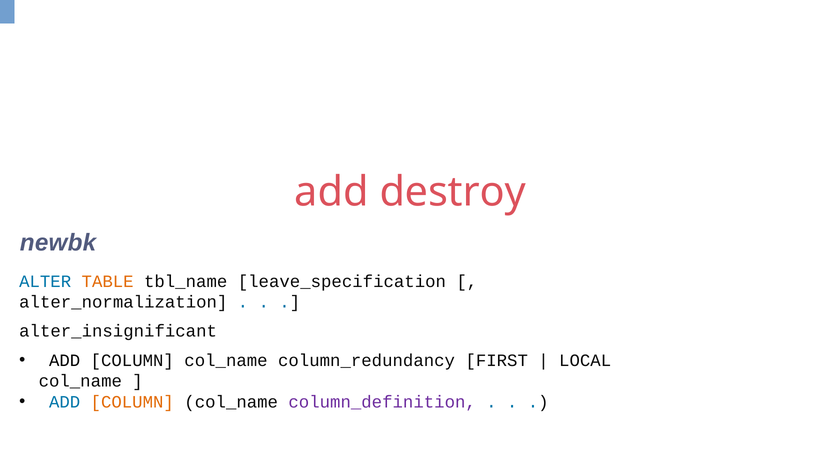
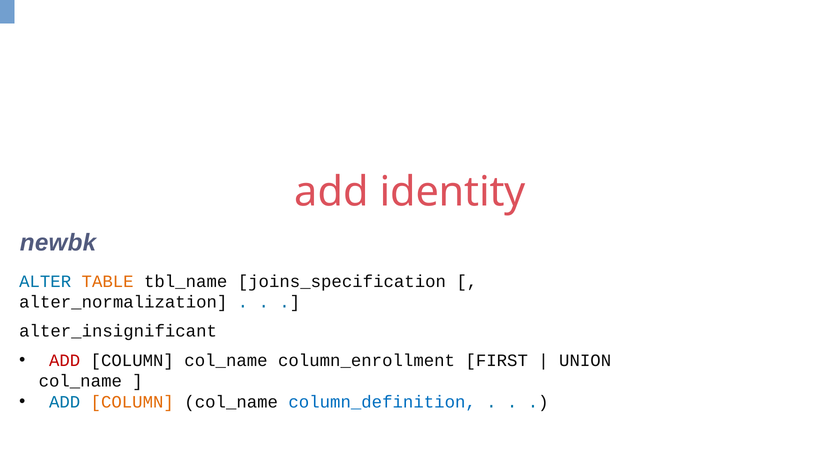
destroy: destroy -> identity
leave_specification: leave_specification -> joins_specification
ADD at (65, 360) colour: black -> red
column_redundancy: column_redundancy -> column_enrollment
LOCAL: LOCAL -> UNION
column_definition colour: purple -> blue
